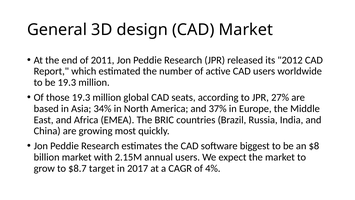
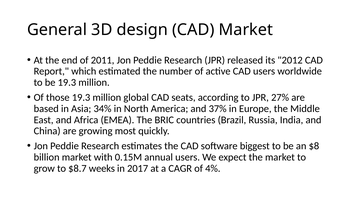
2.15M: 2.15M -> 0.15M
target: target -> weeks
